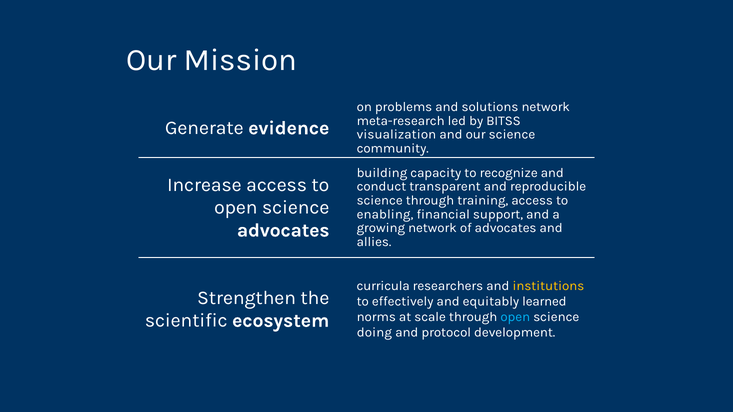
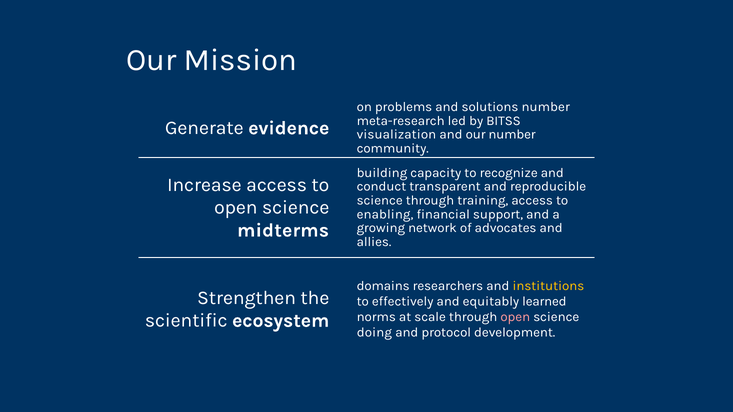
solutions network: network -> number
our science: science -> number
advocates at (283, 230): advocates -> midterms
curricula: curricula -> domains
open at (515, 317) colour: light blue -> pink
